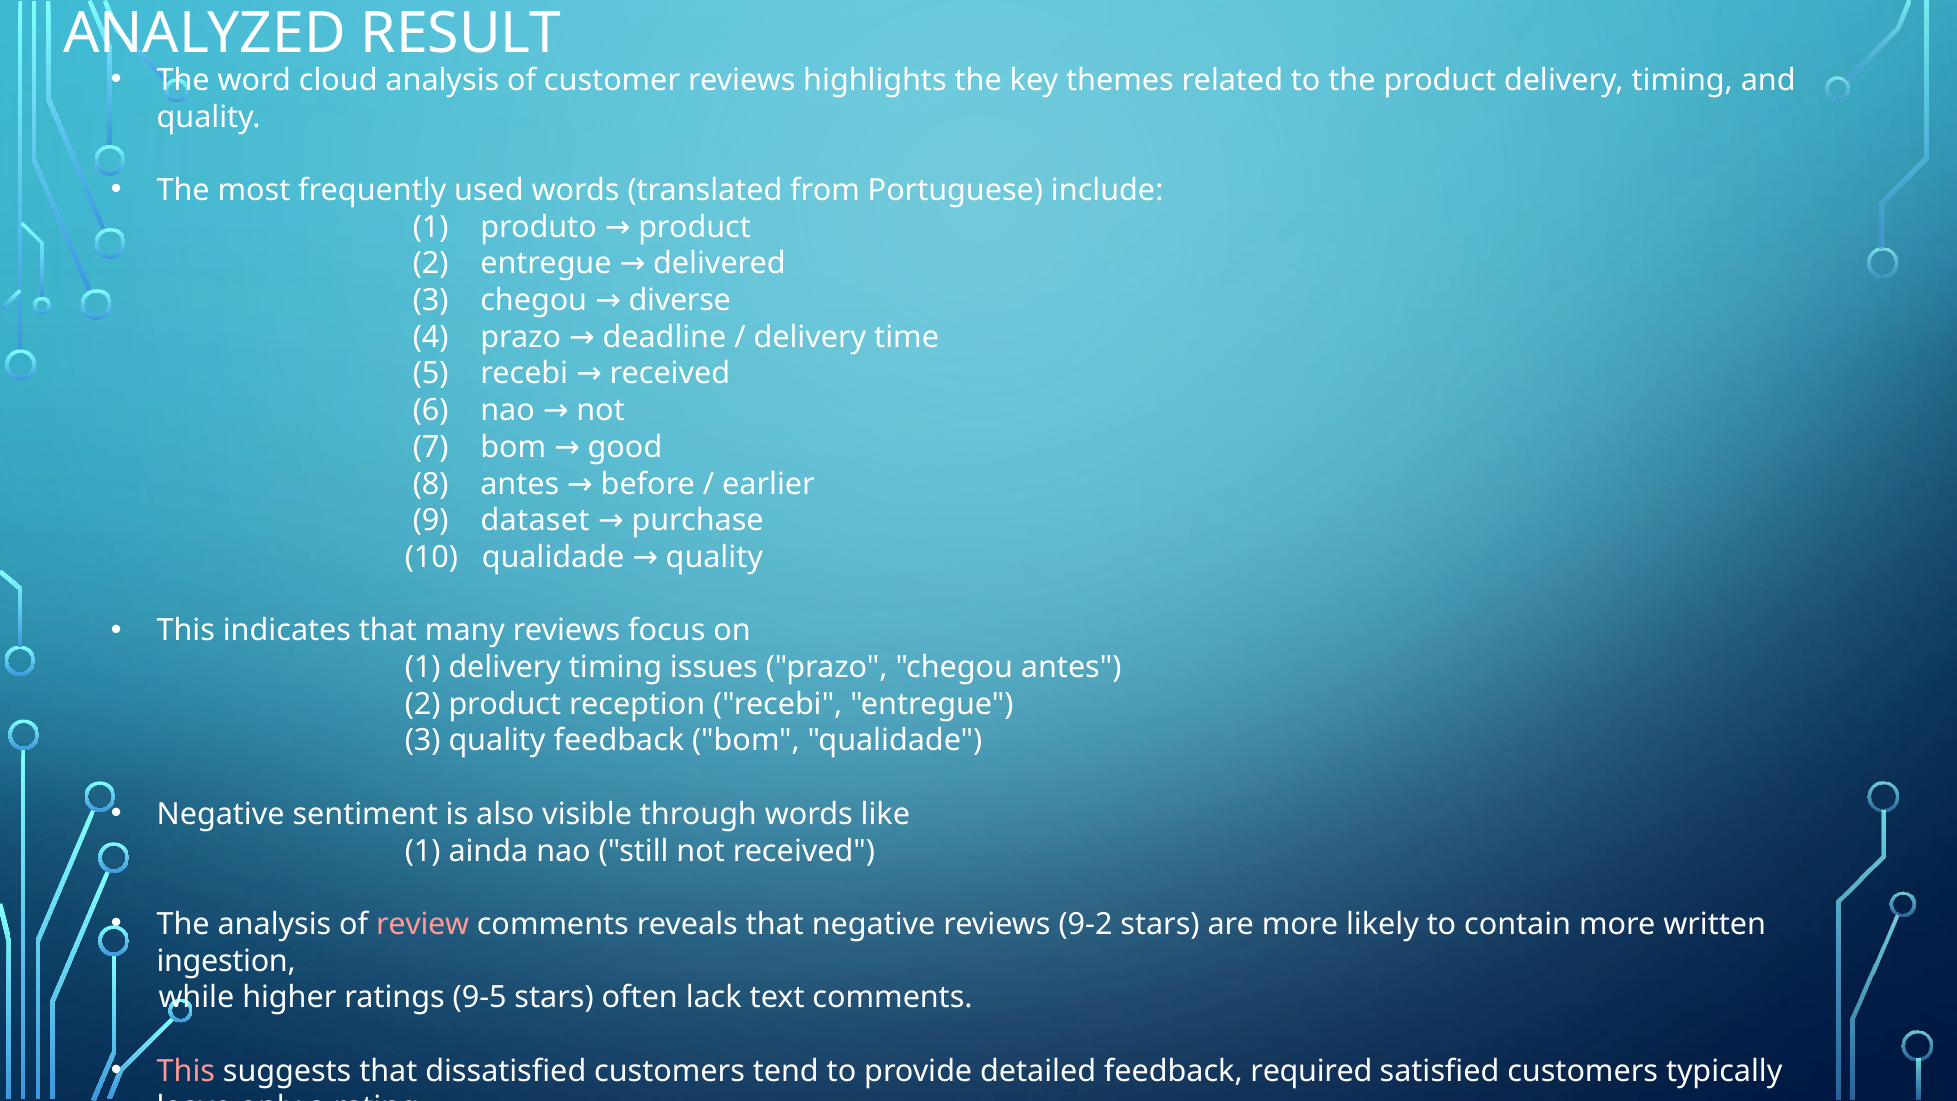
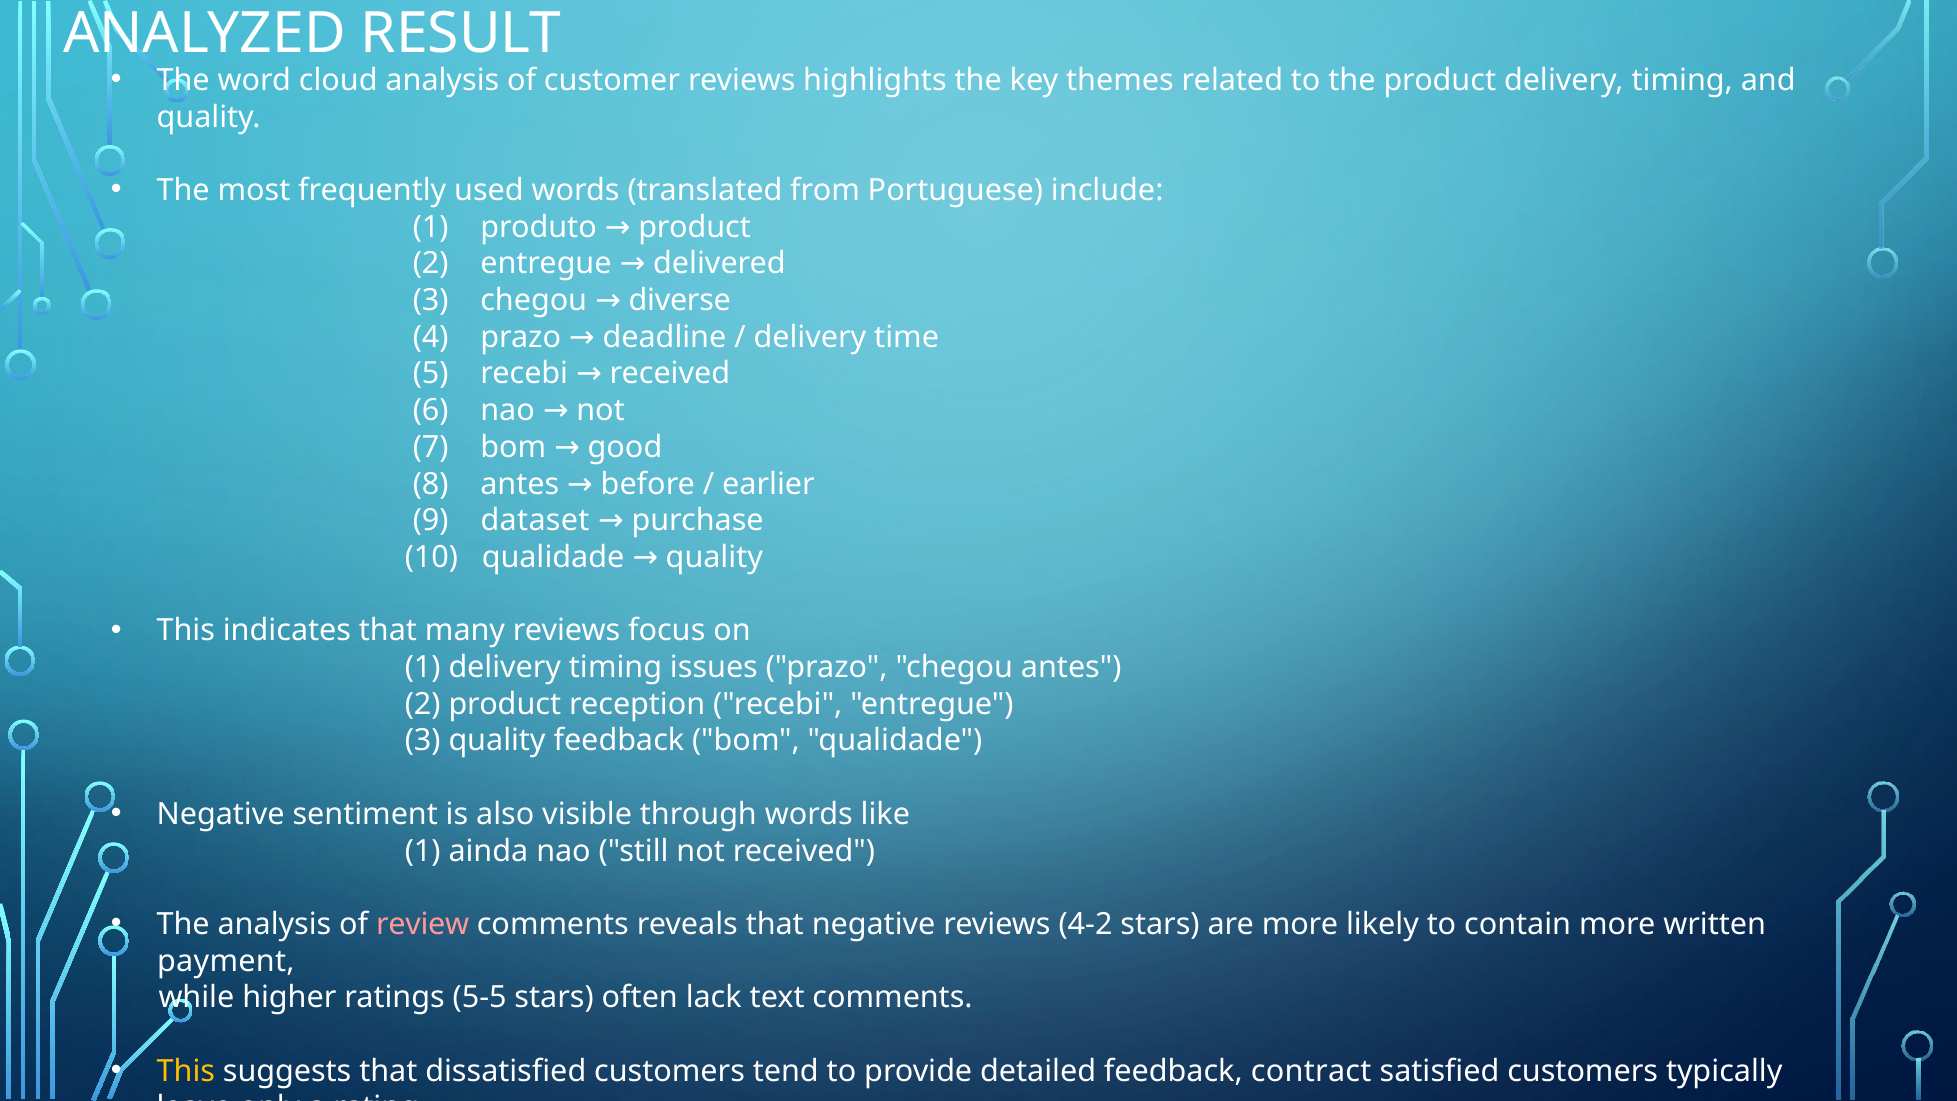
9-2: 9-2 -> 4-2
ingestion: ingestion -> payment
9-5: 9-5 -> 5-5
This at (186, 1071) colour: pink -> yellow
required: required -> contract
